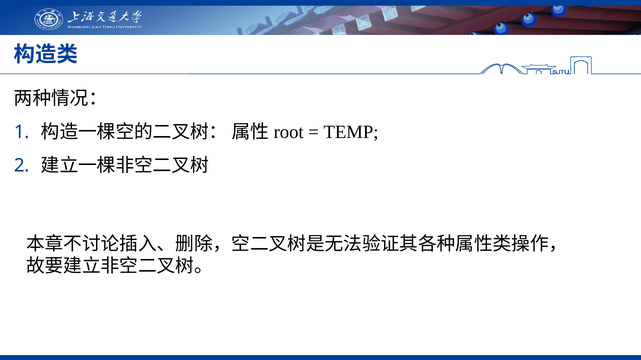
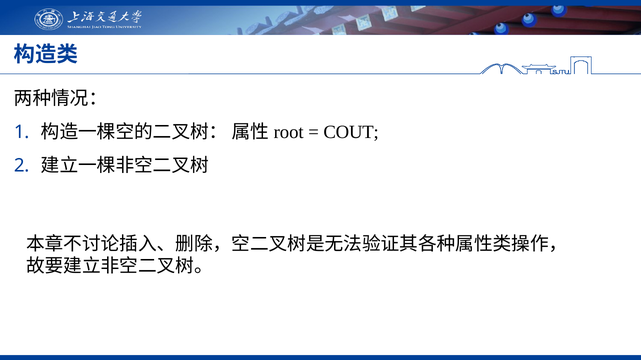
TEMP: TEMP -> COUT
